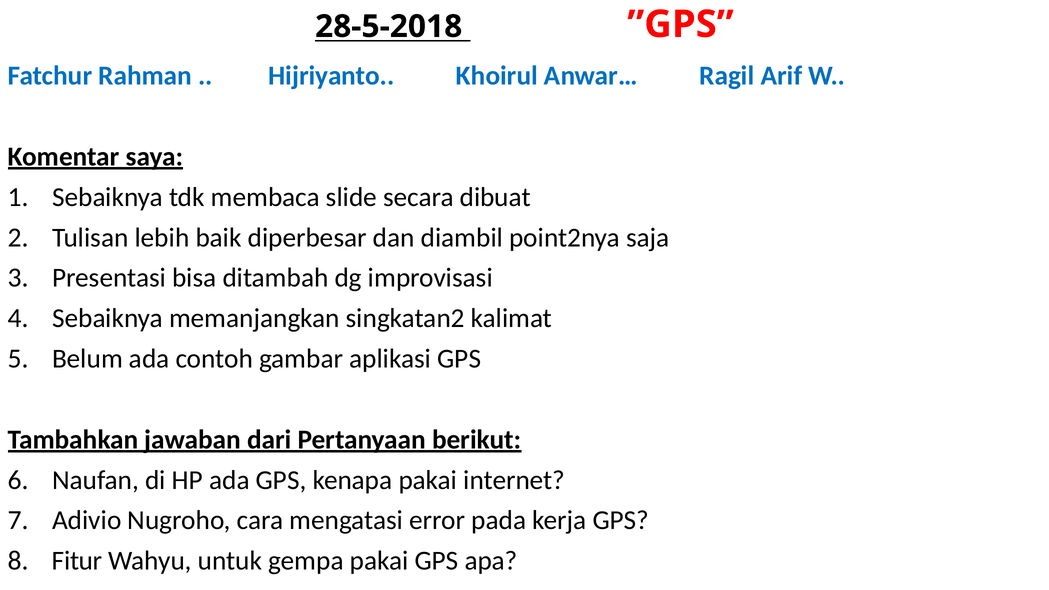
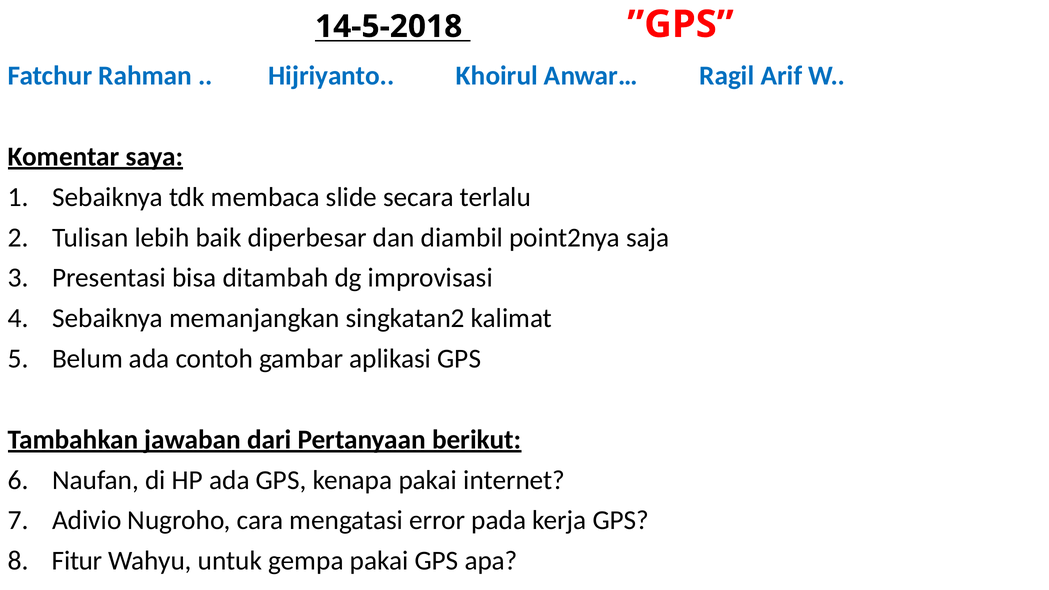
28-5-2018: 28-5-2018 -> 14-5-2018
dibuat: dibuat -> terlalu
